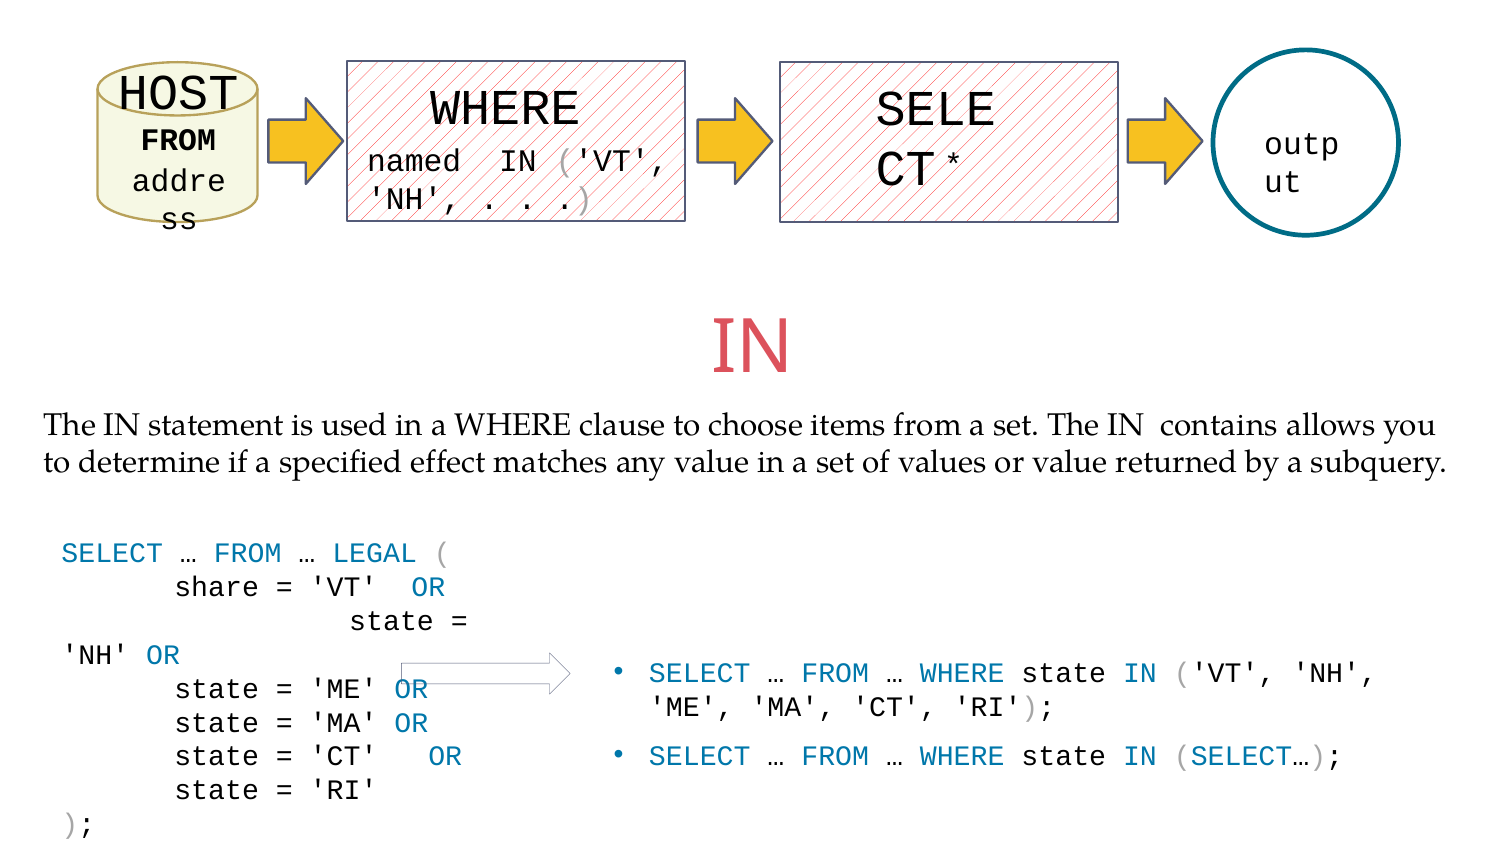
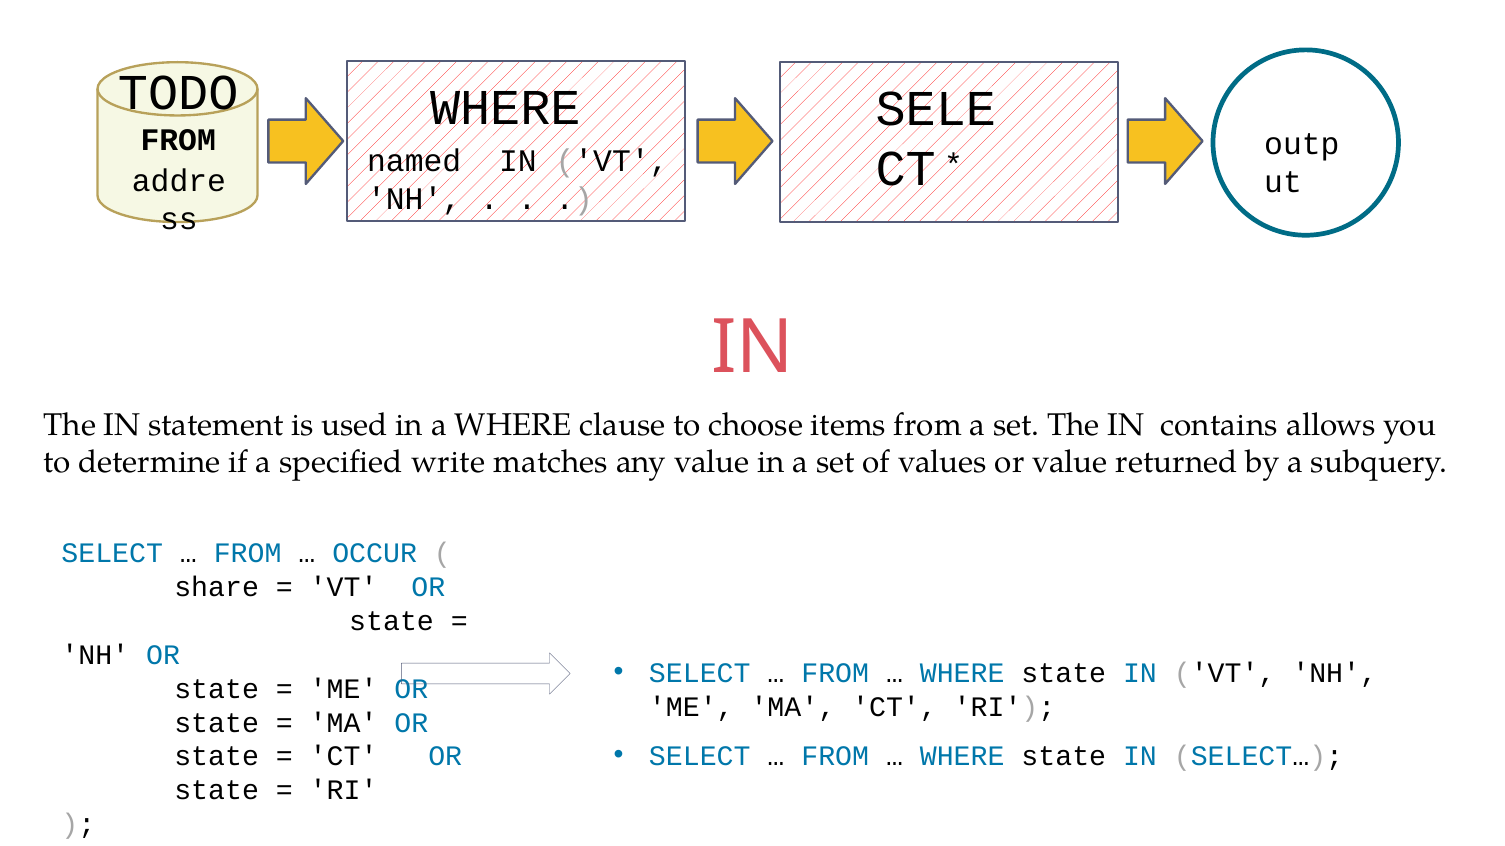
HOST: HOST -> TODO
effect: effect -> write
LEGAL: LEGAL -> OCCUR
